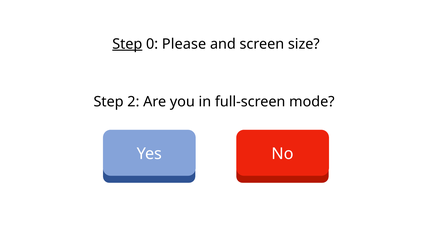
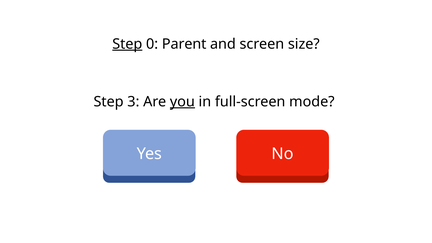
Please: Please -> Parent
2: 2 -> 3
you underline: none -> present
